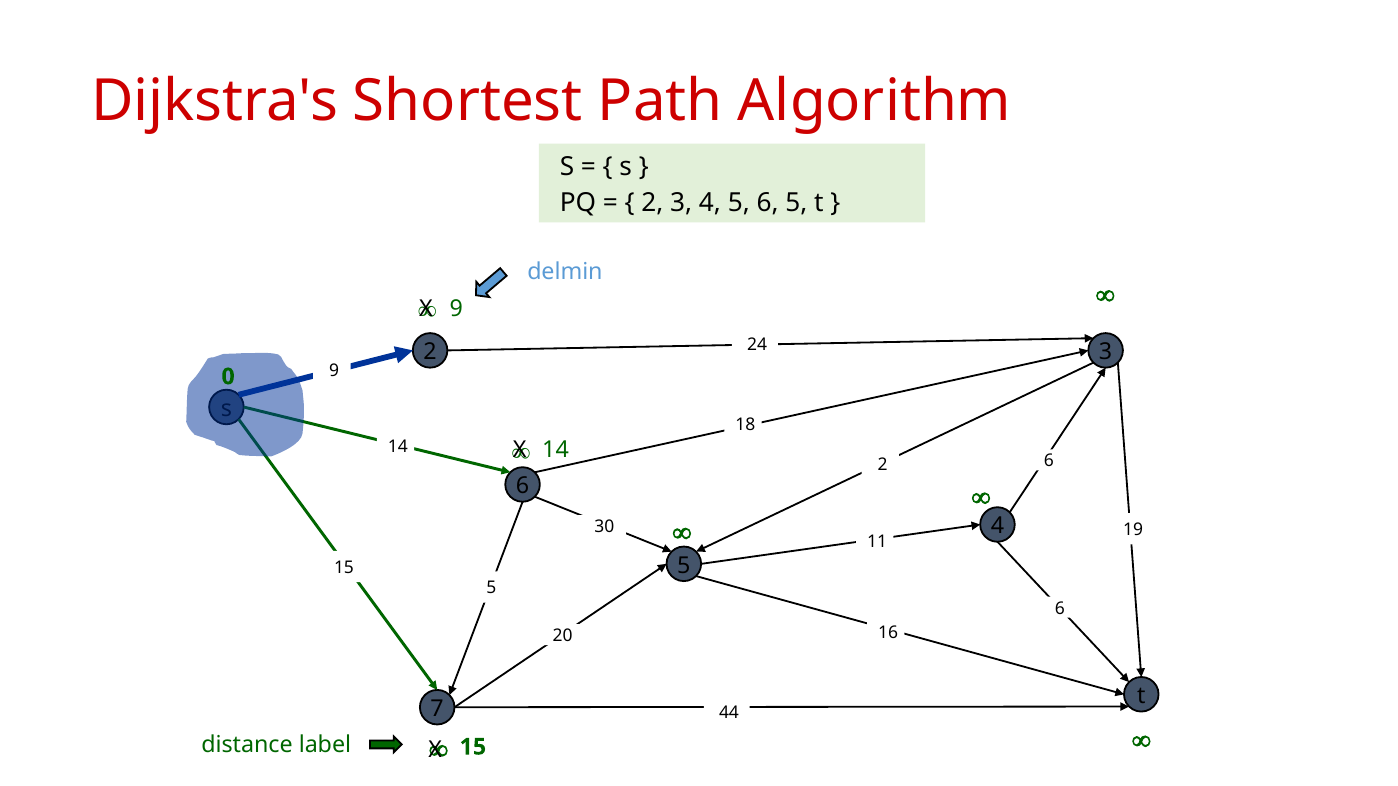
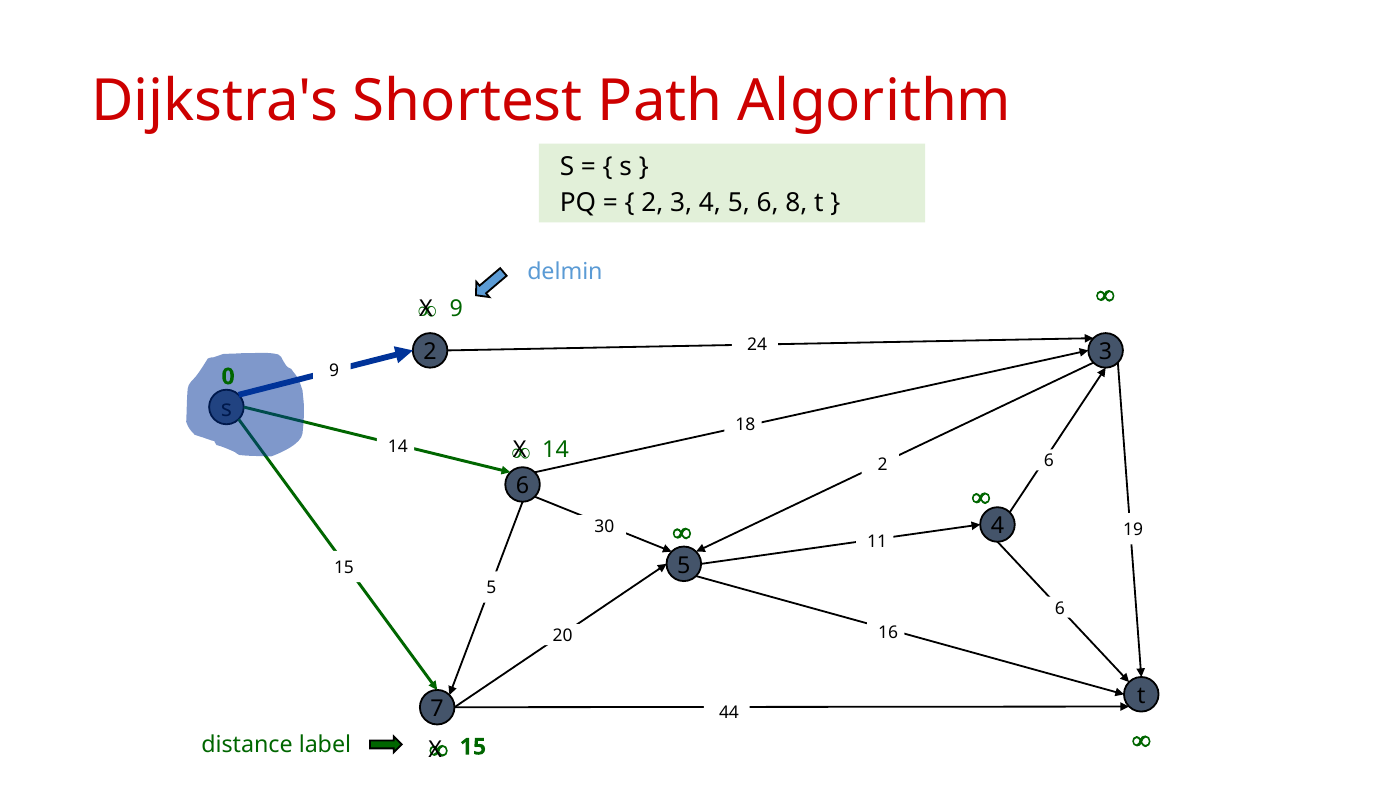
6 5: 5 -> 8
